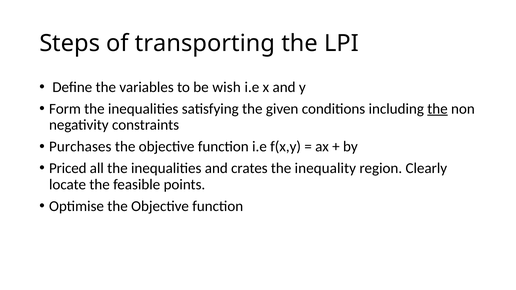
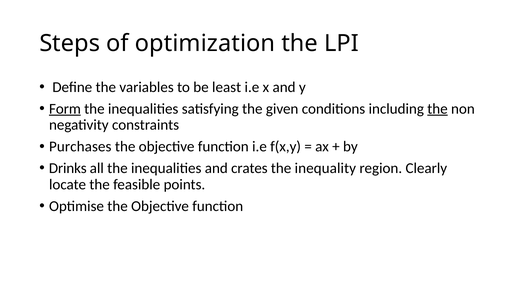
transporting: transporting -> optimization
wish: wish -> least
Form underline: none -> present
Priced: Priced -> Drinks
